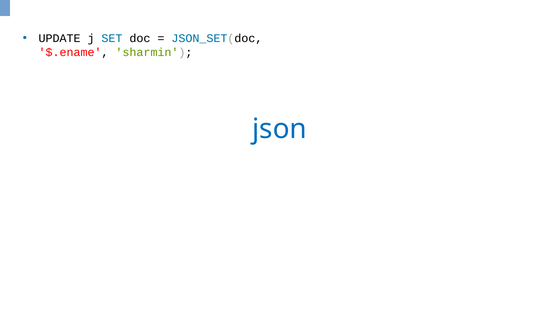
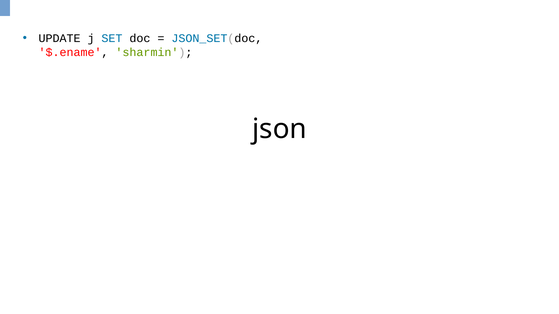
json colour: blue -> black
